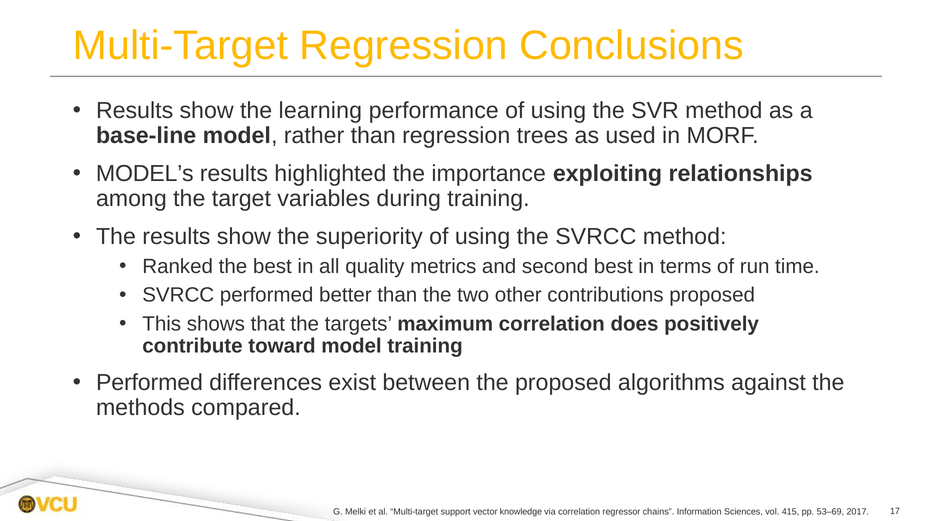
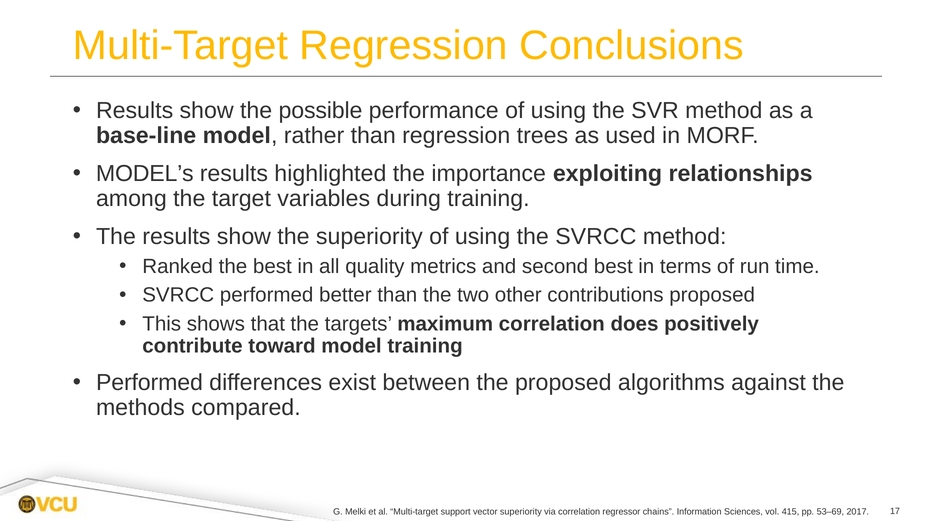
learning: learning -> possible
vector knowledge: knowledge -> superiority
